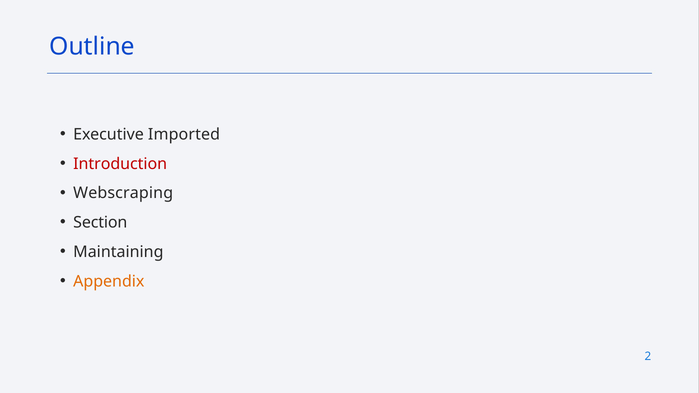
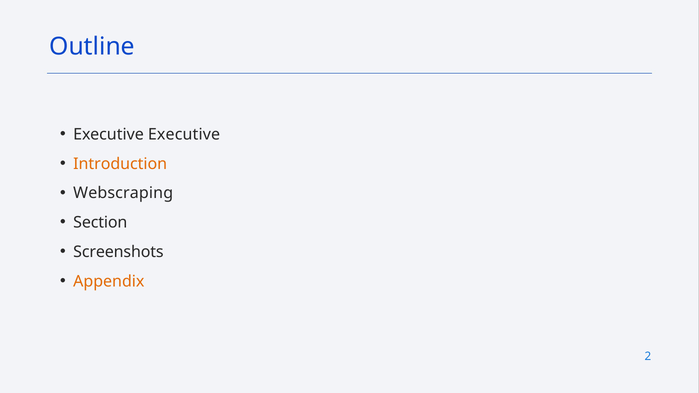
Executive Imported: Imported -> Executive
Introduction colour: red -> orange
Maintaining: Maintaining -> Screenshots
